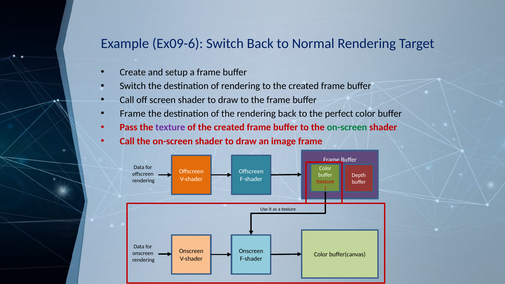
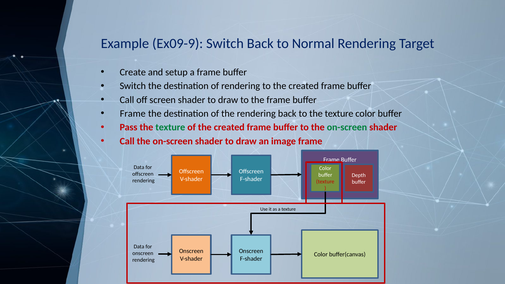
Ex09-6: Ex09-6 -> Ex09-9
to the perfect: perfect -> texture
texture at (170, 127) colour: purple -> green
